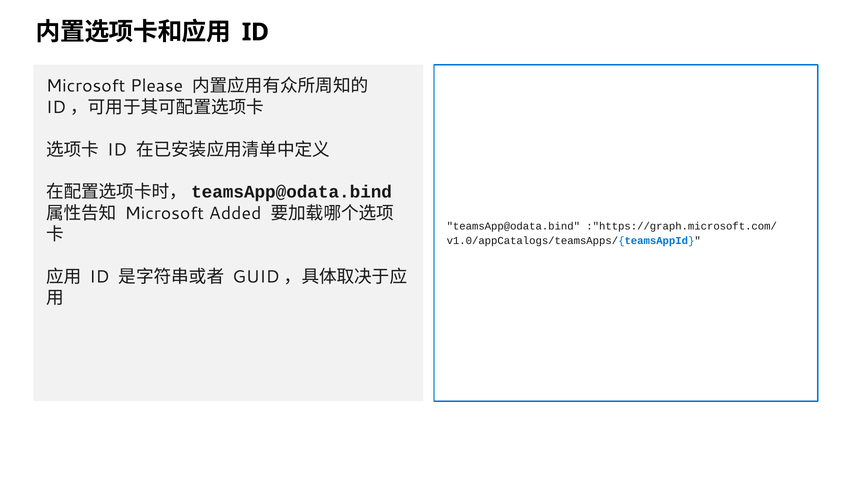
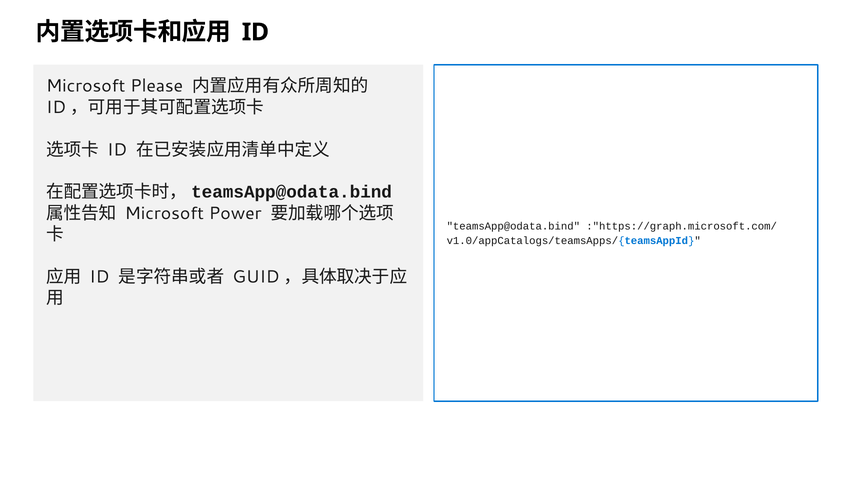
Added: Added -> Power
